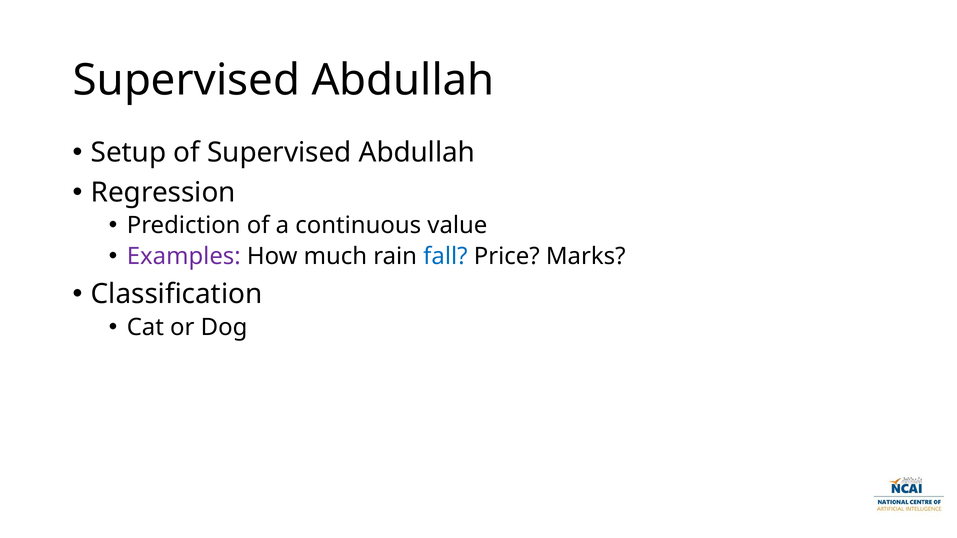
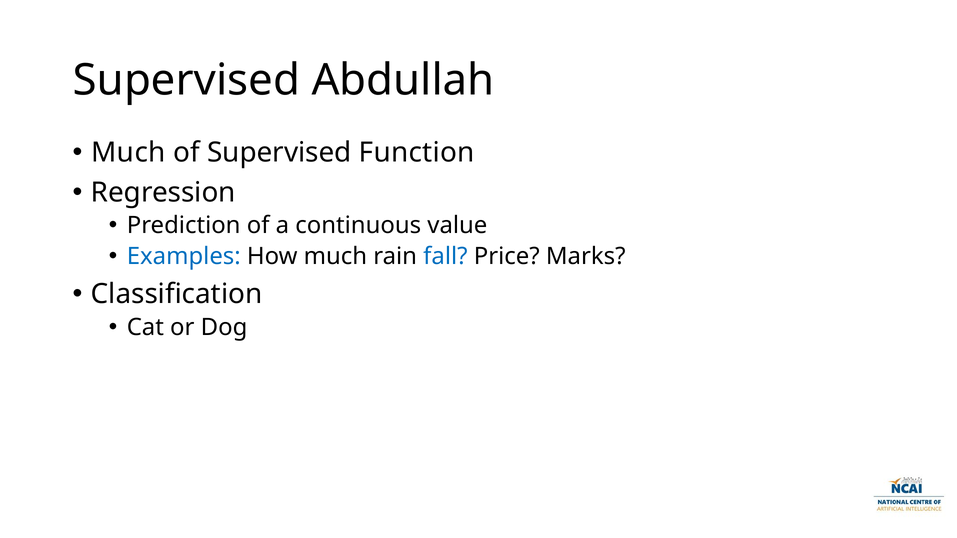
Setup at (129, 153): Setup -> Much
of Supervised Abdullah: Abdullah -> Function
Examples colour: purple -> blue
